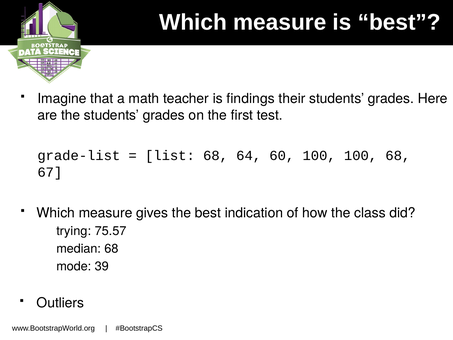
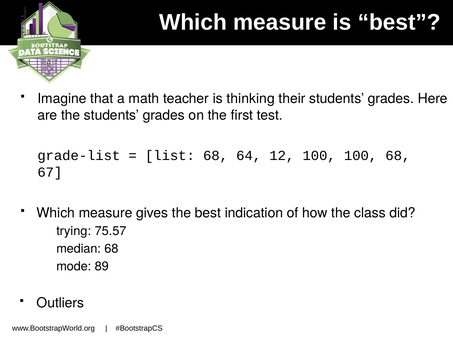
findings: findings -> thinking
60: 60 -> 12
39: 39 -> 89
